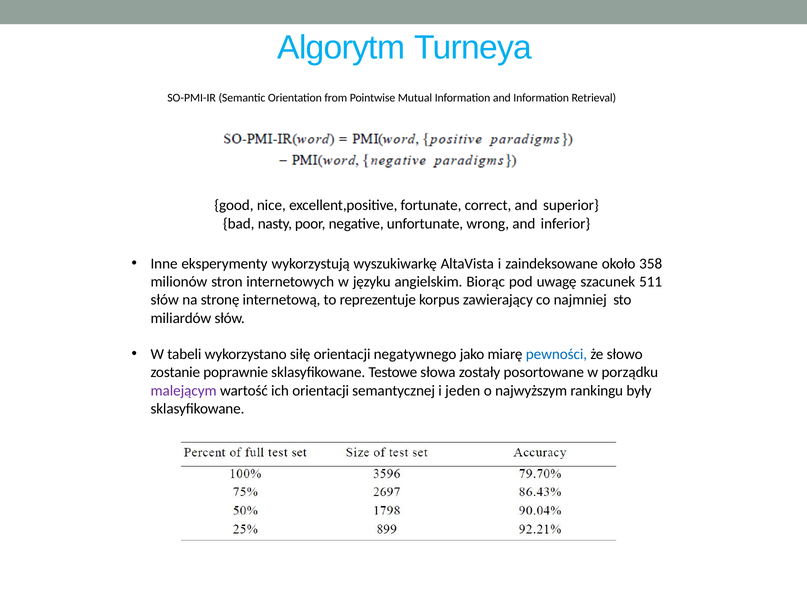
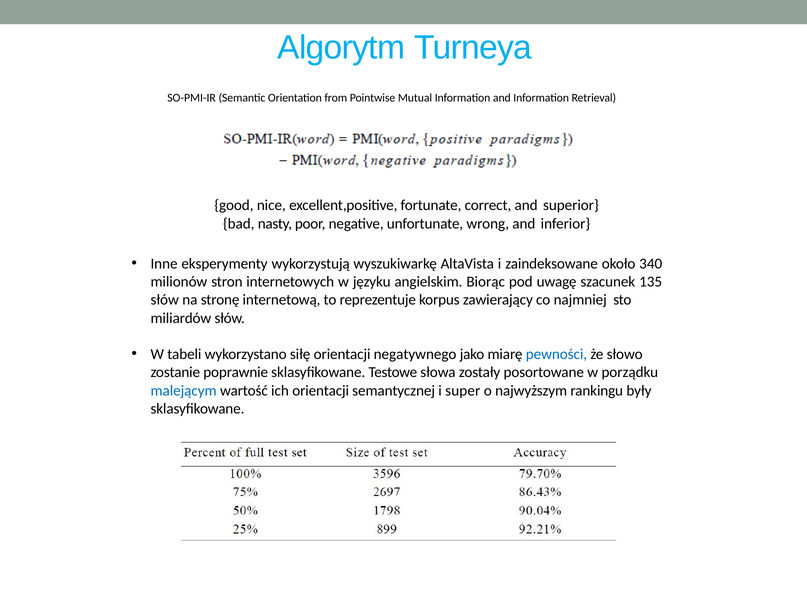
358: 358 -> 340
511: 511 -> 135
malejącym colour: purple -> blue
jeden: jeden -> super
